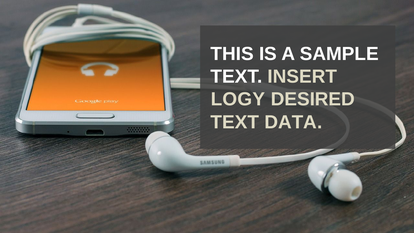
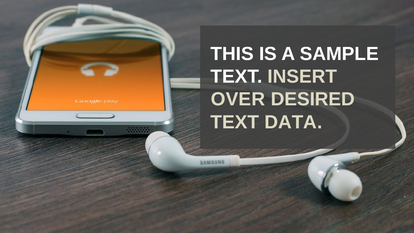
LOGY: LOGY -> OVER
